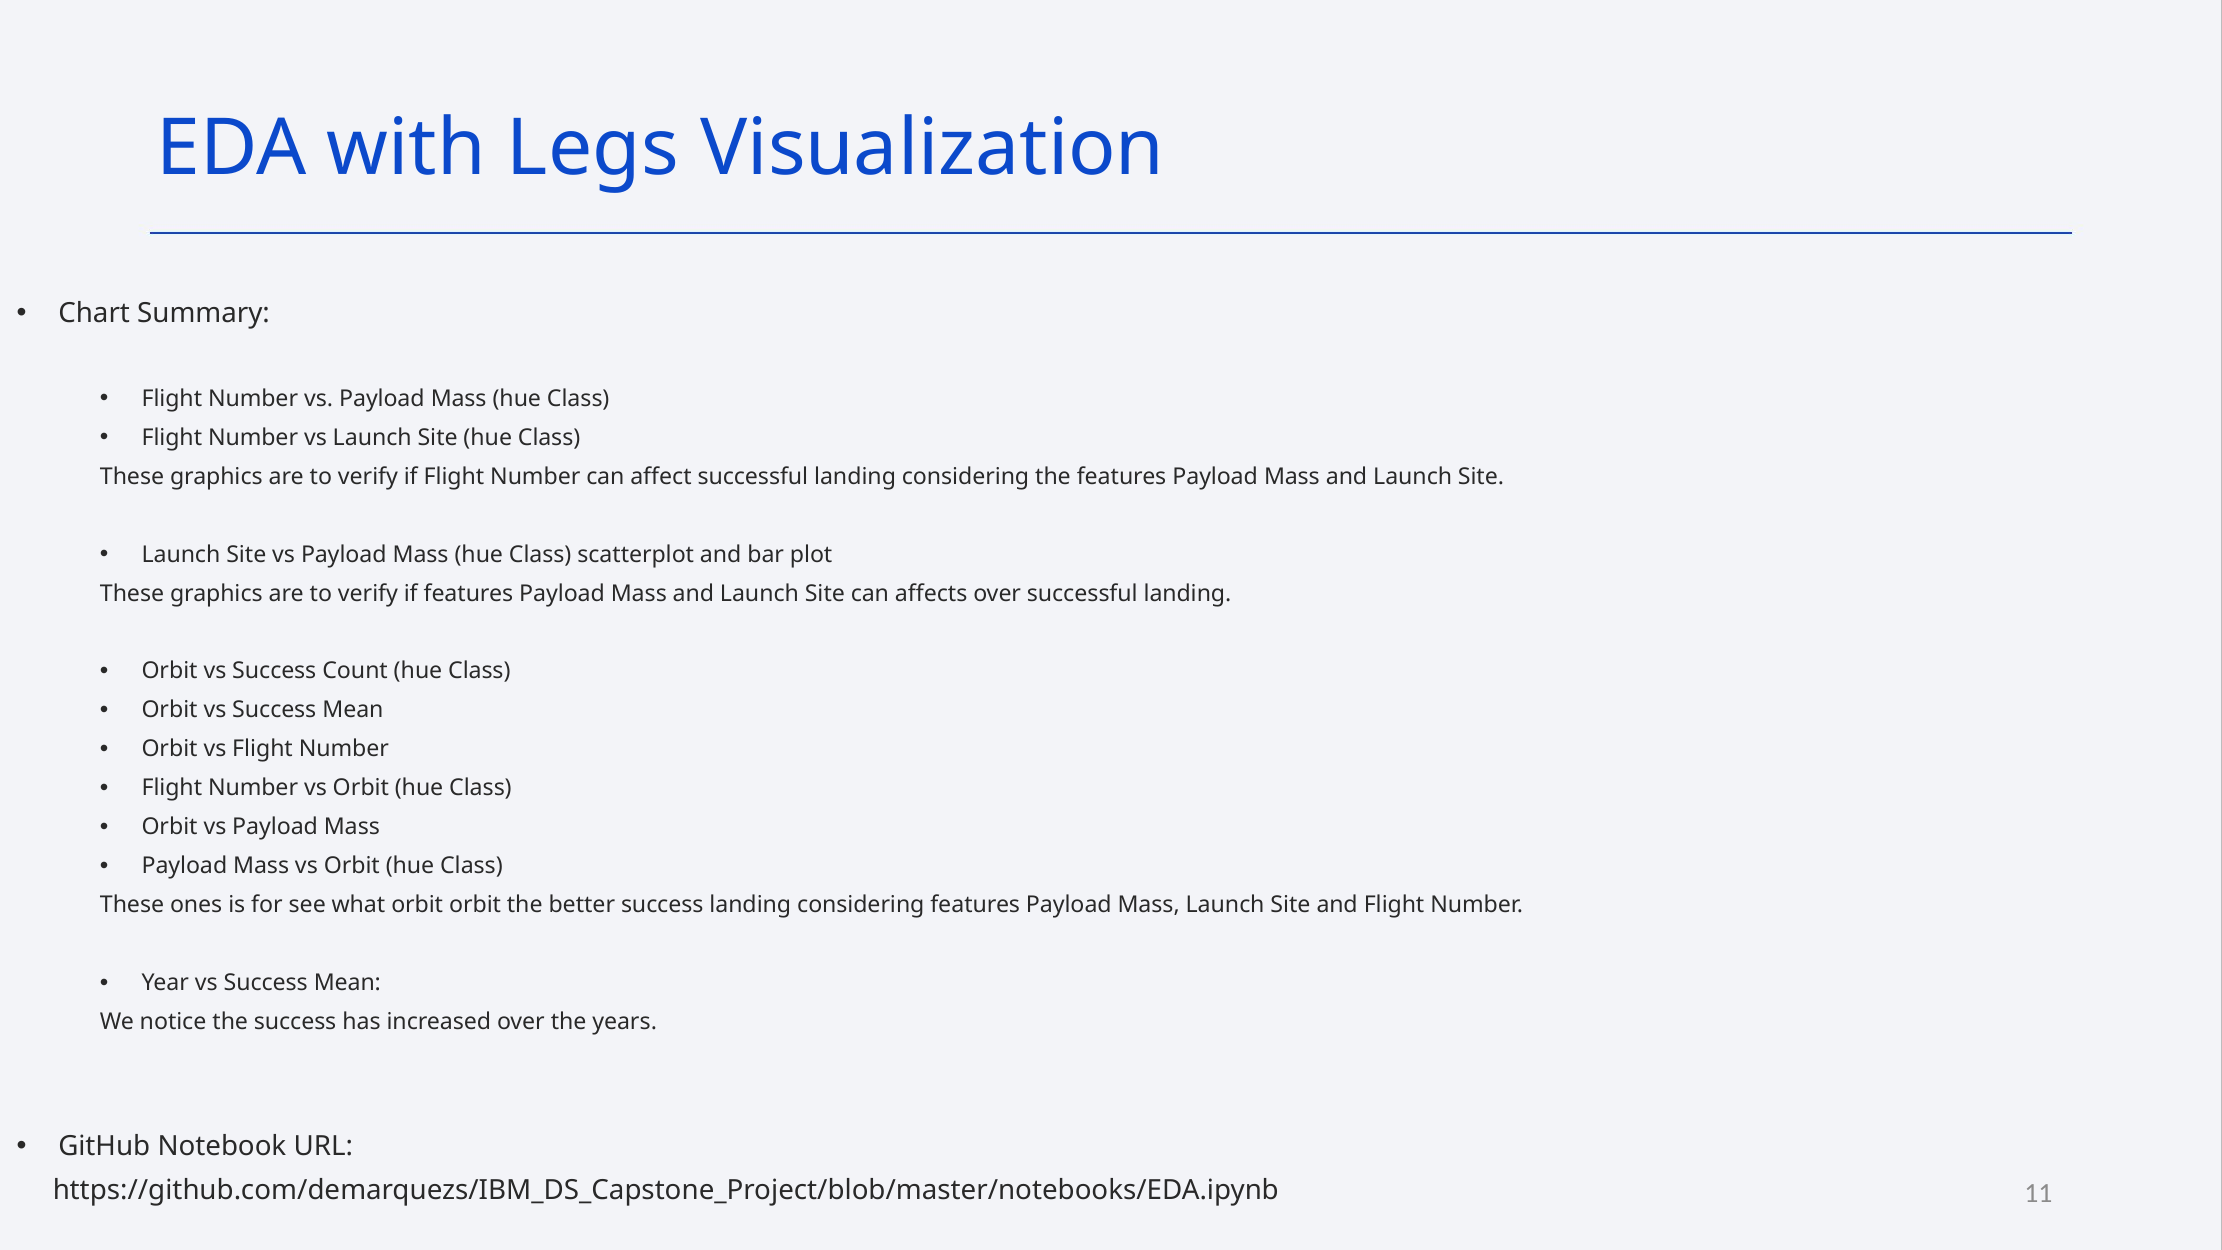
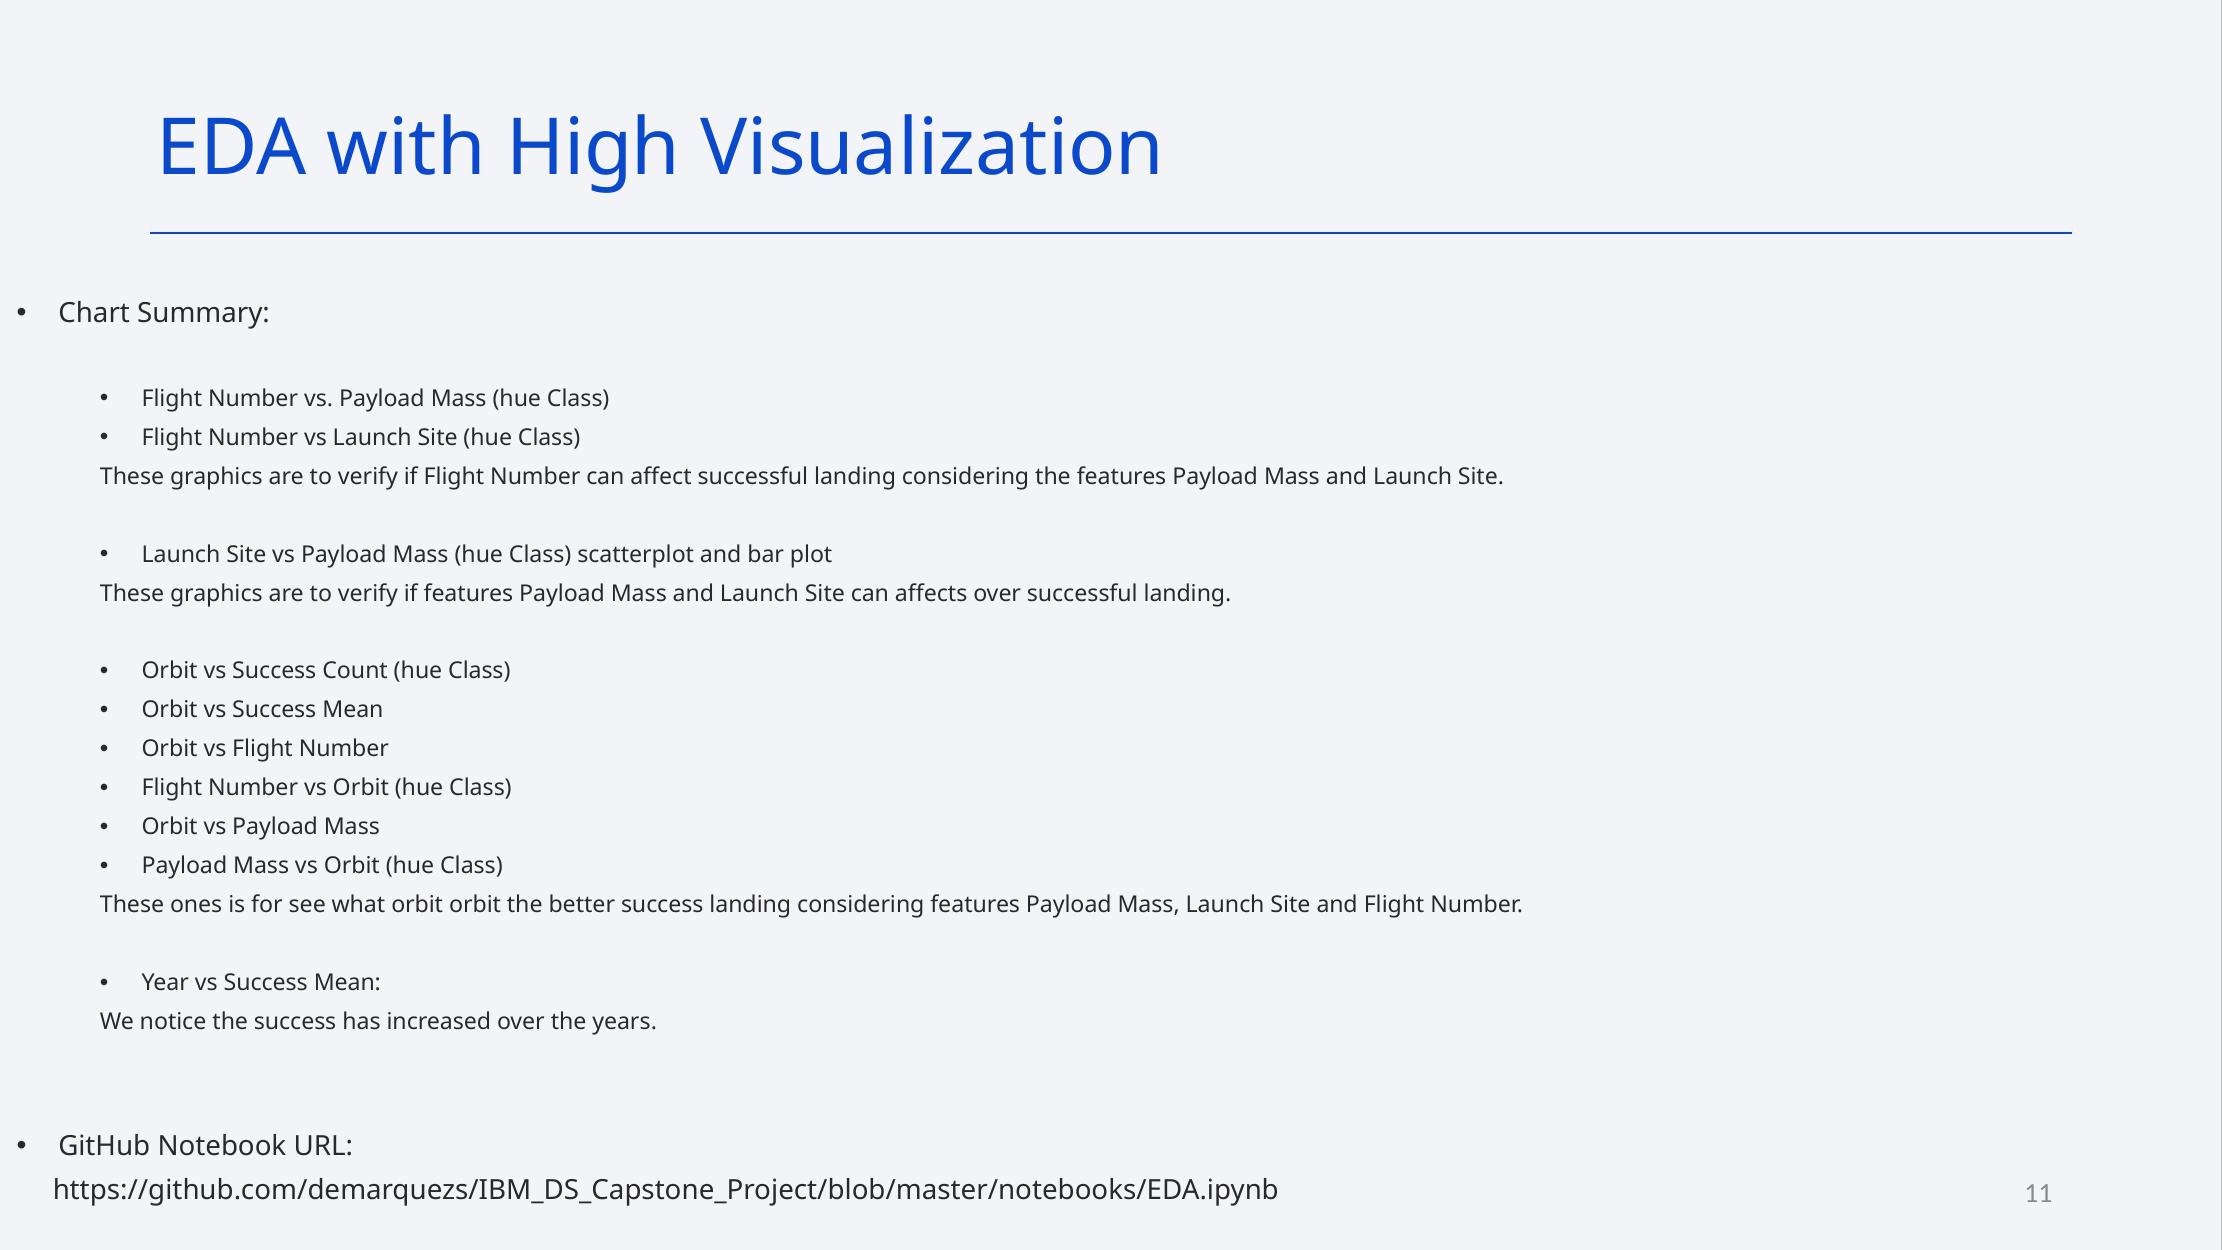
Legs: Legs -> High
